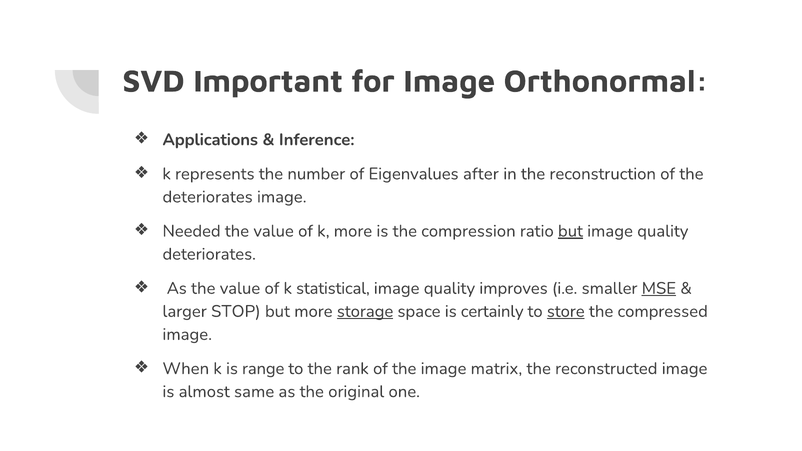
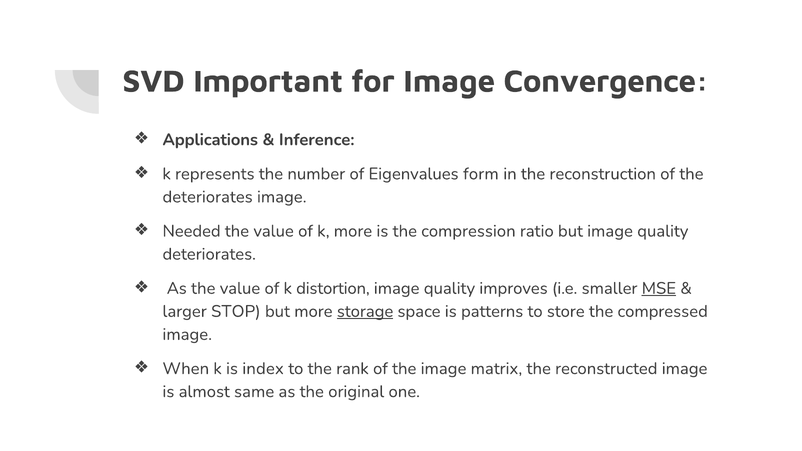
Orthonormal: Orthonormal -> Convergence
after: after -> form
but at (570, 231) underline: present -> none
statistical: statistical -> distortion
certainly: certainly -> patterns
store underline: present -> none
range: range -> index
